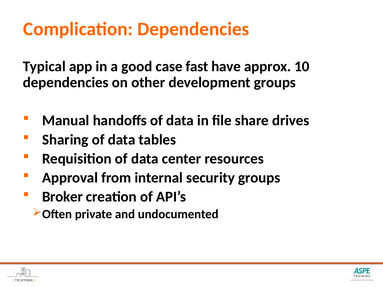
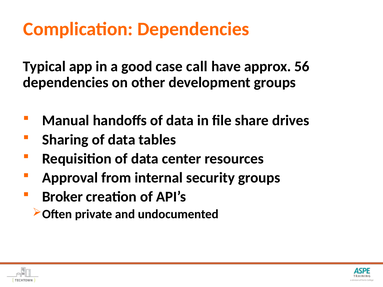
fast: fast -> call
10: 10 -> 56
